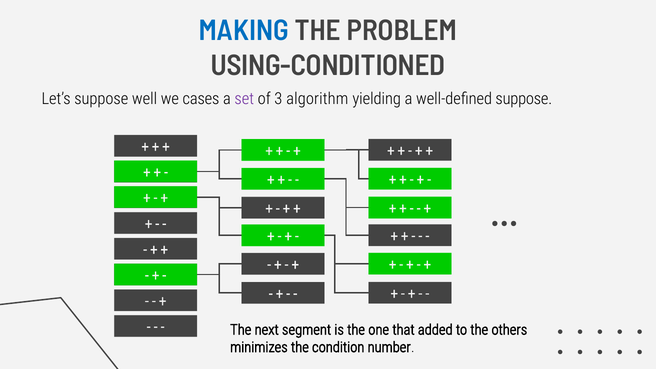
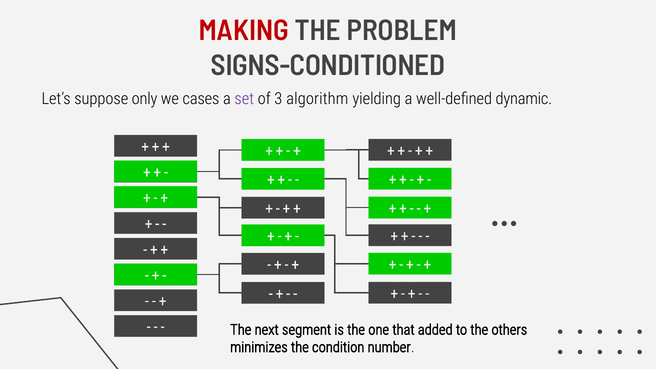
MAKING colour: blue -> red
USING-CONDITIONED: USING-CONDITIONED -> SIGNS-CONDITIONED
well: well -> only
well-defined suppose: suppose -> dynamic
